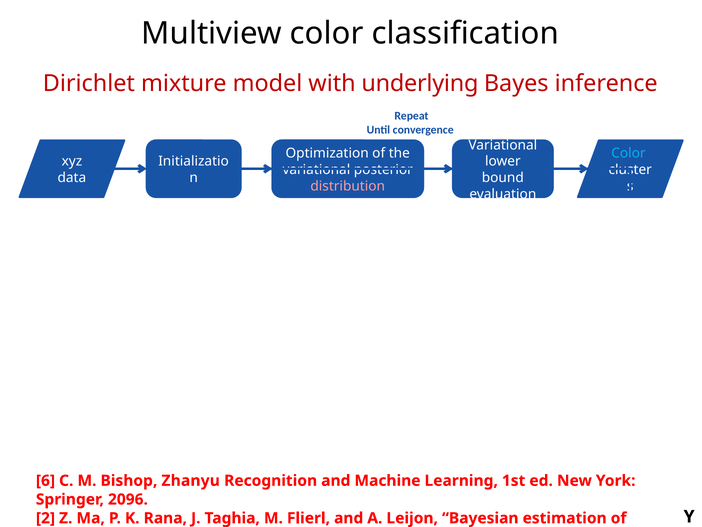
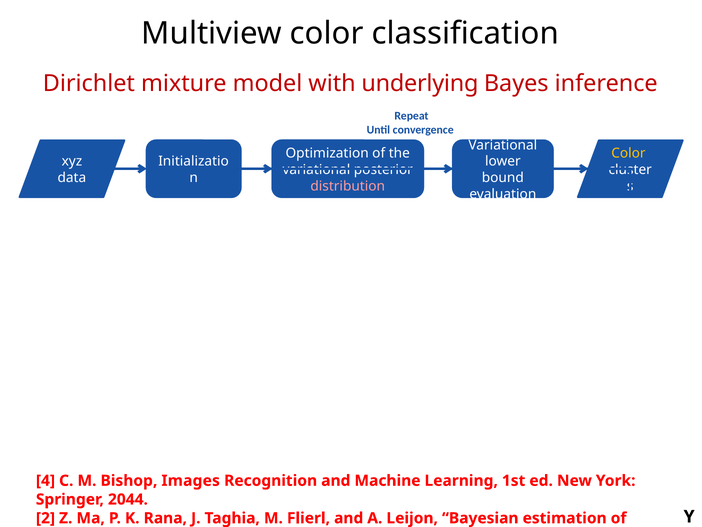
Color at (628, 153) colour: light blue -> yellow
6: 6 -> 4
Zhanyu: Zhanyu -> Images
2096: 2096 -> 2044
